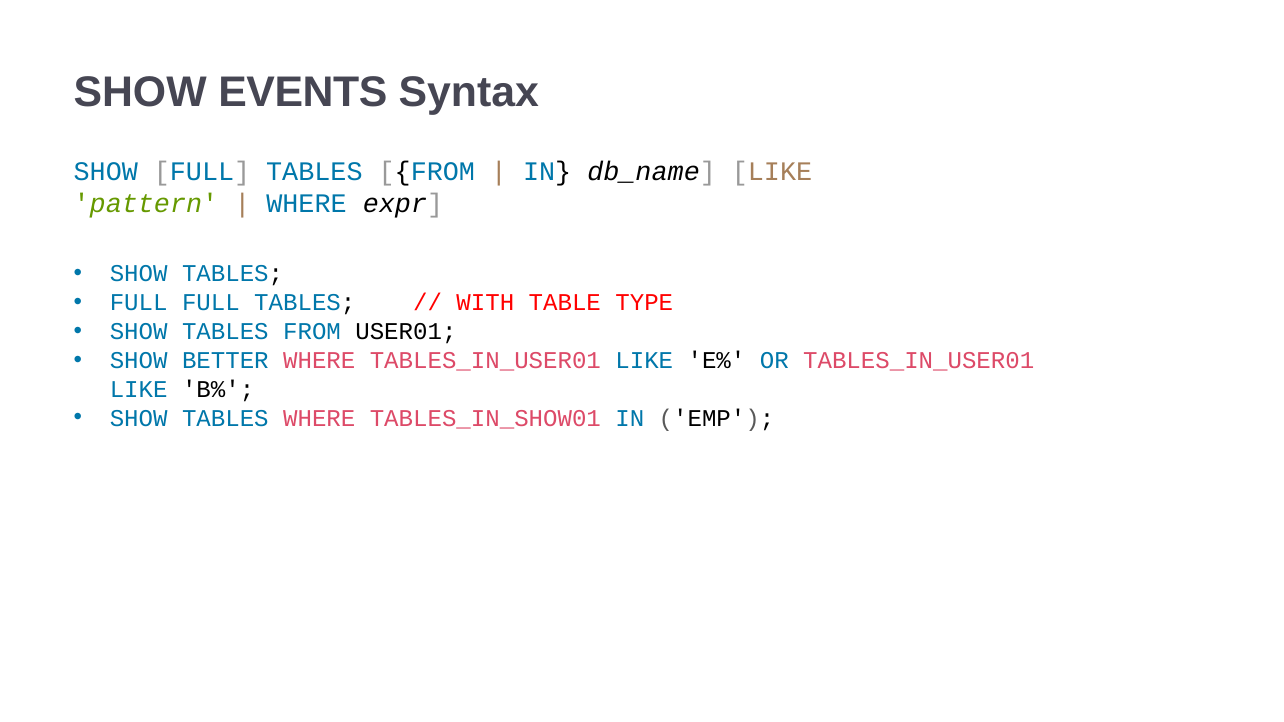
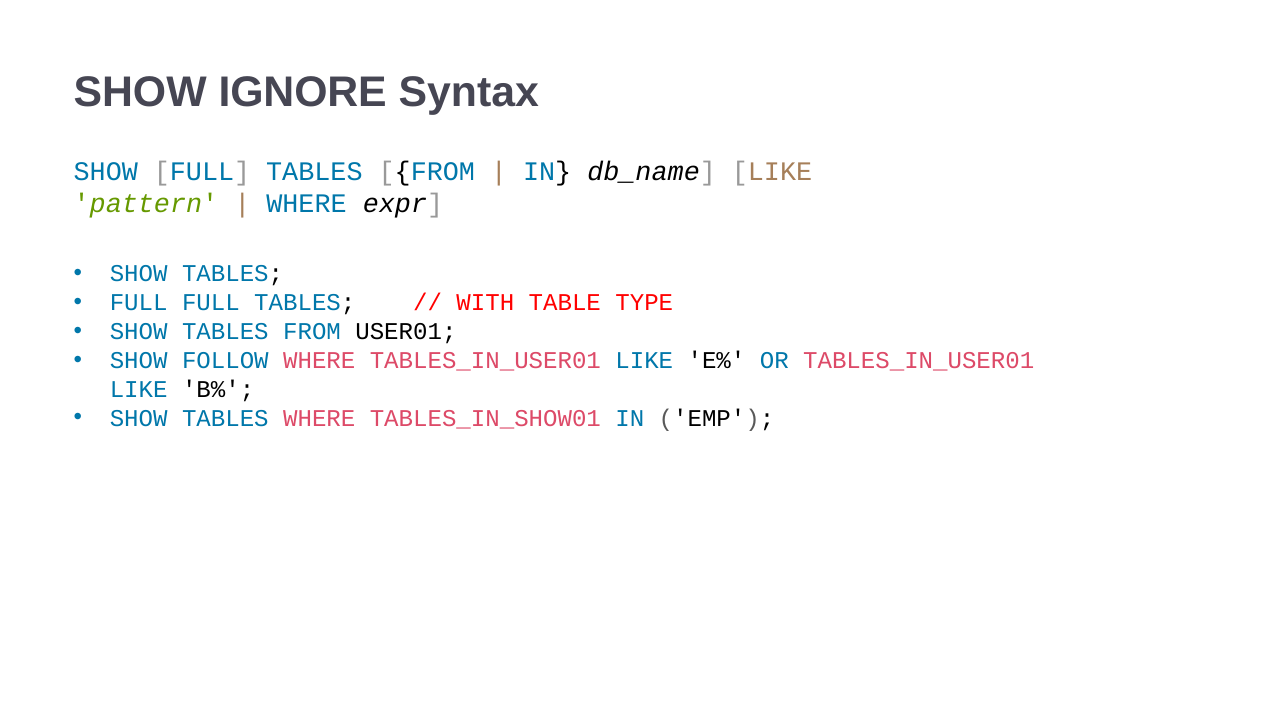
EVENTS: EVENTS -> IGNORE
BETTER: BETTER -> FOLLOW
